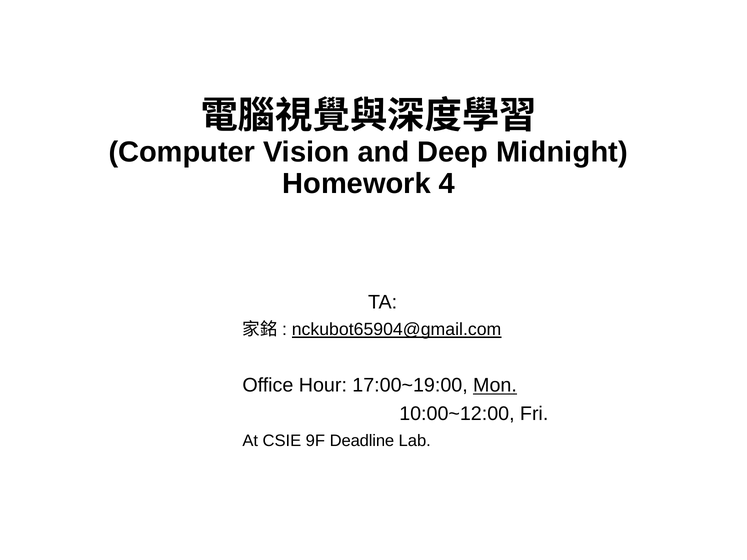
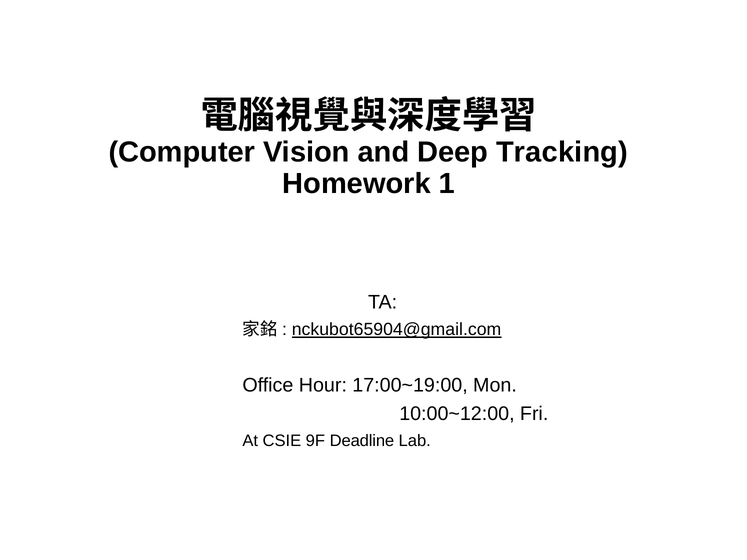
Midnight: Midnight -> Tracking
4: 4 -> 1
Mon underline: present -> none
